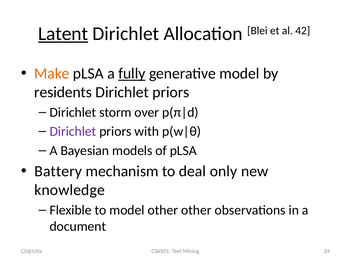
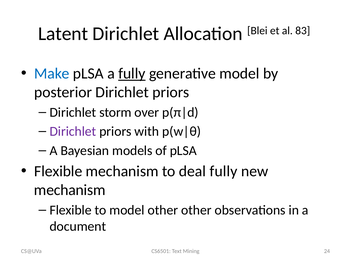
Latent underline: present -> none
42: 42 -> 83
Make colour: orange -> blue
residents: residents -> posterior
Battery at (58, 171): Battery -> Flexible
deal only: only -> fully
knowledge at (70, 190): knowledge -> mechanism
